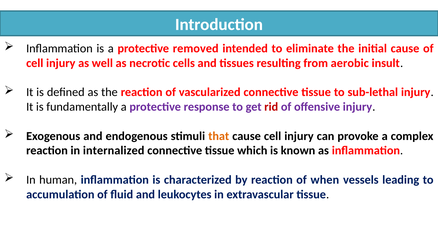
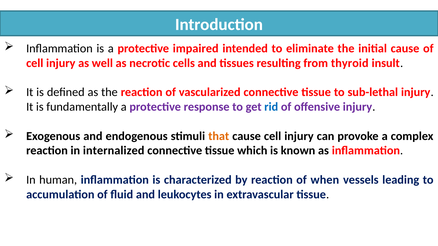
removed: removed -> impaired
aerobic: aerobic -> thyroid
rid colour: red -> blue
